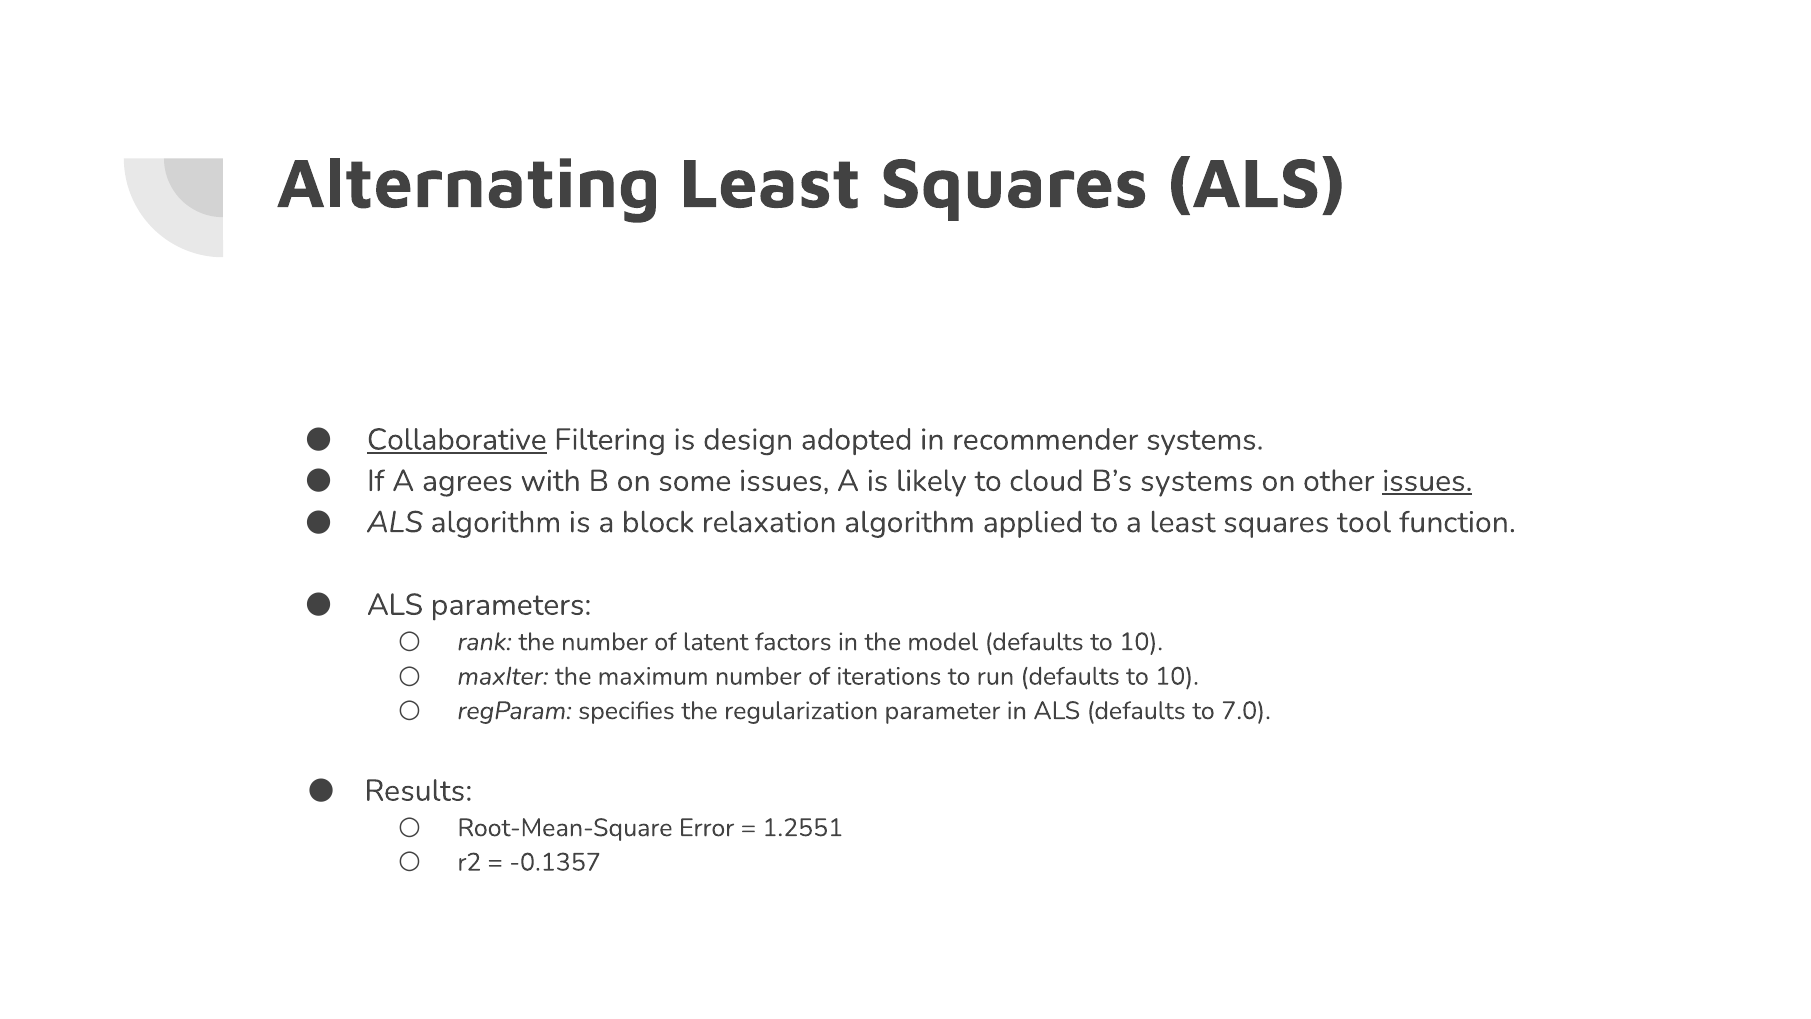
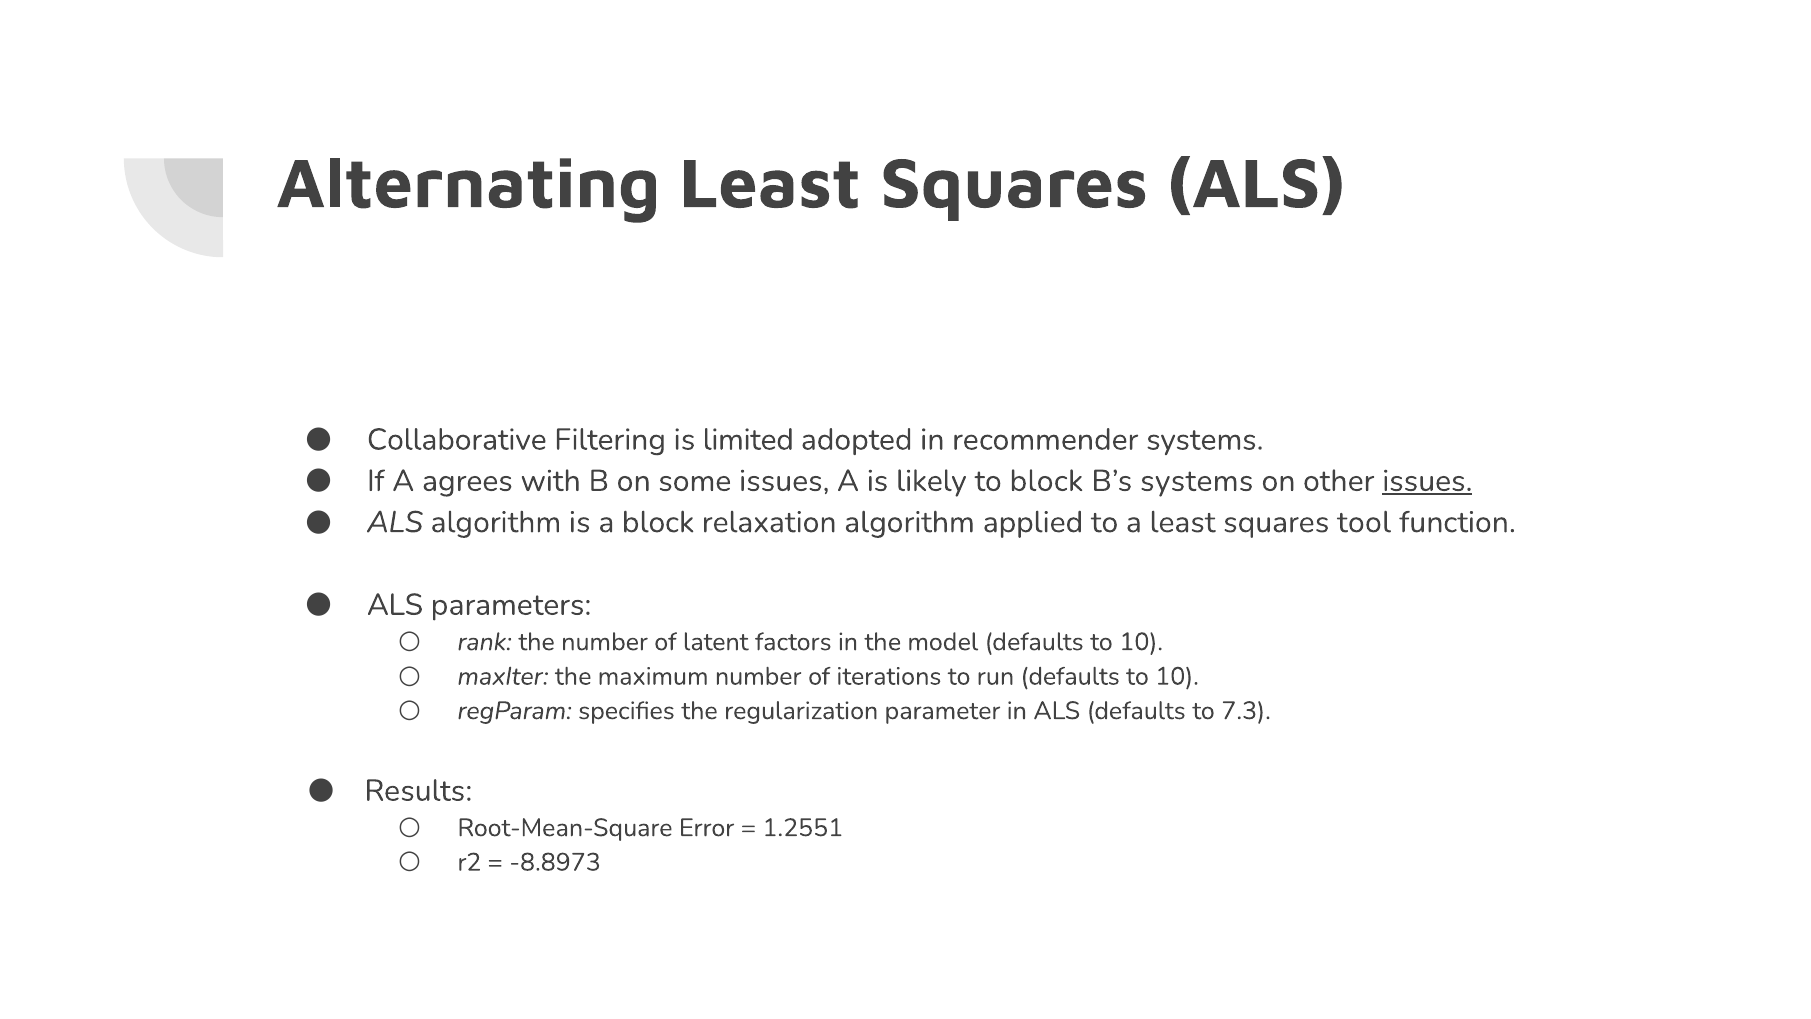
Collaborative underline: present -> none
design: design -> limited
to cloud: cloud -> block
7.0: 7.0 -> 7.3
-0.1357: -0.1357 -> -8.8973
